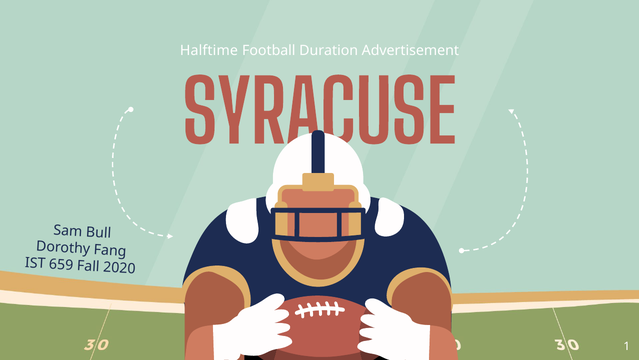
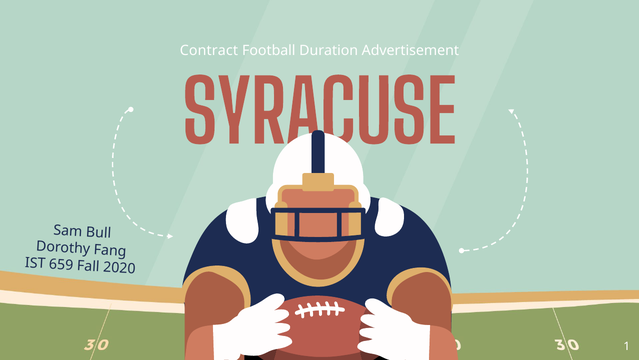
Halftime: Halftime -> Contract
